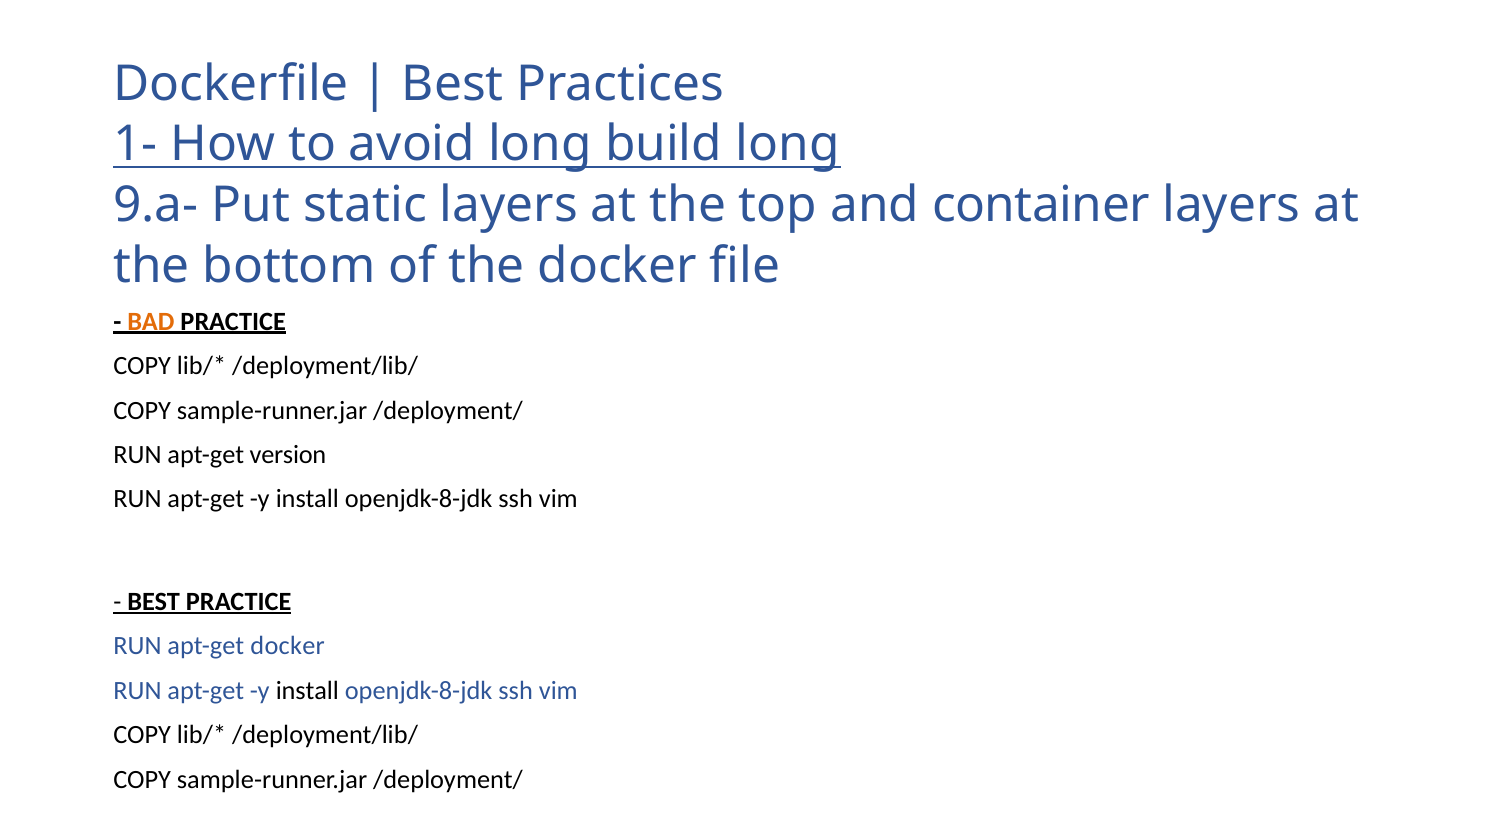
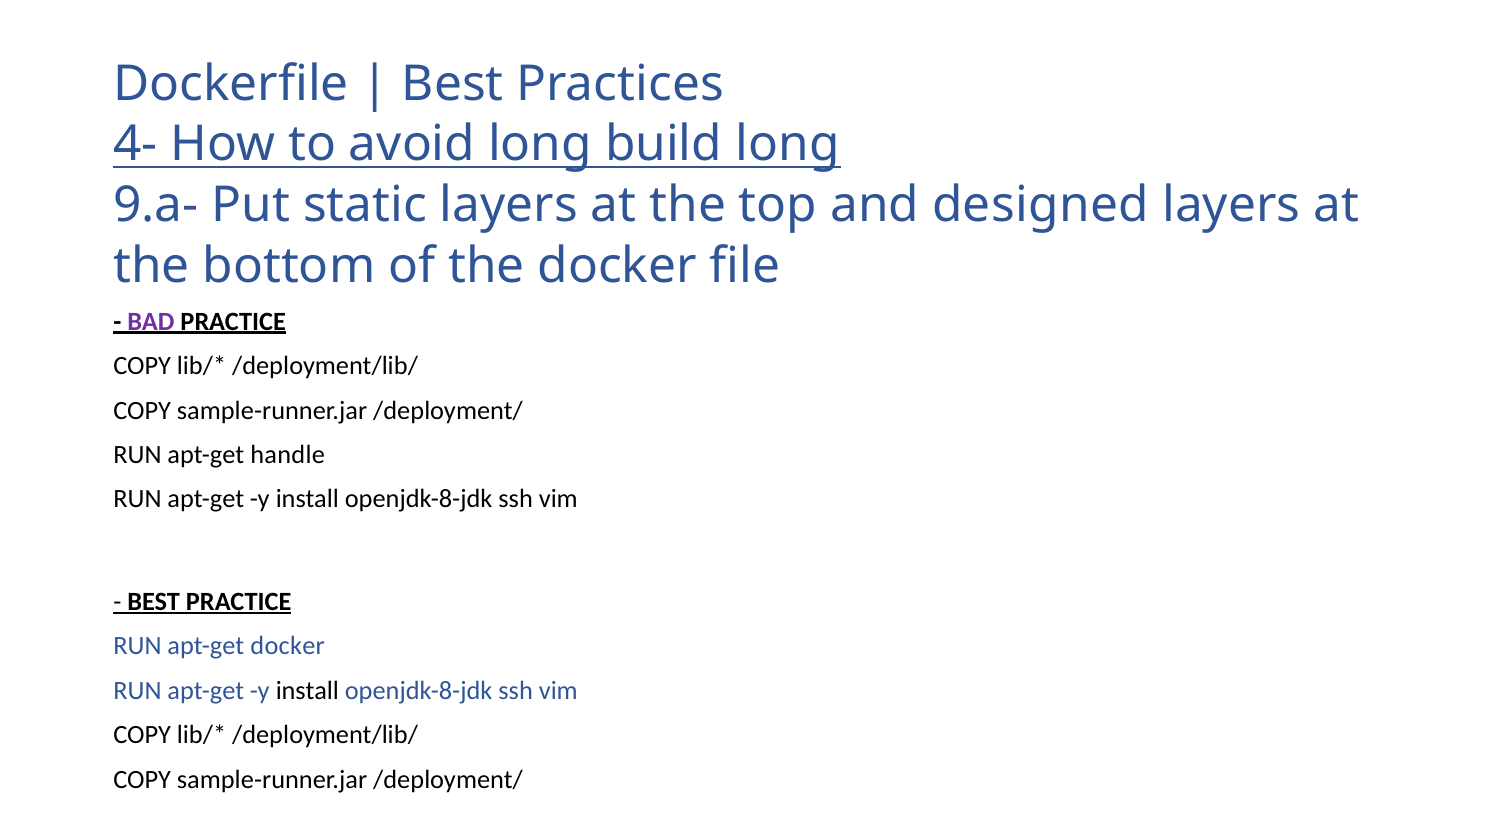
1-: 1- -> 4-
container: container -> designed
BAD colour: orange -> purple
version: version -> handle
